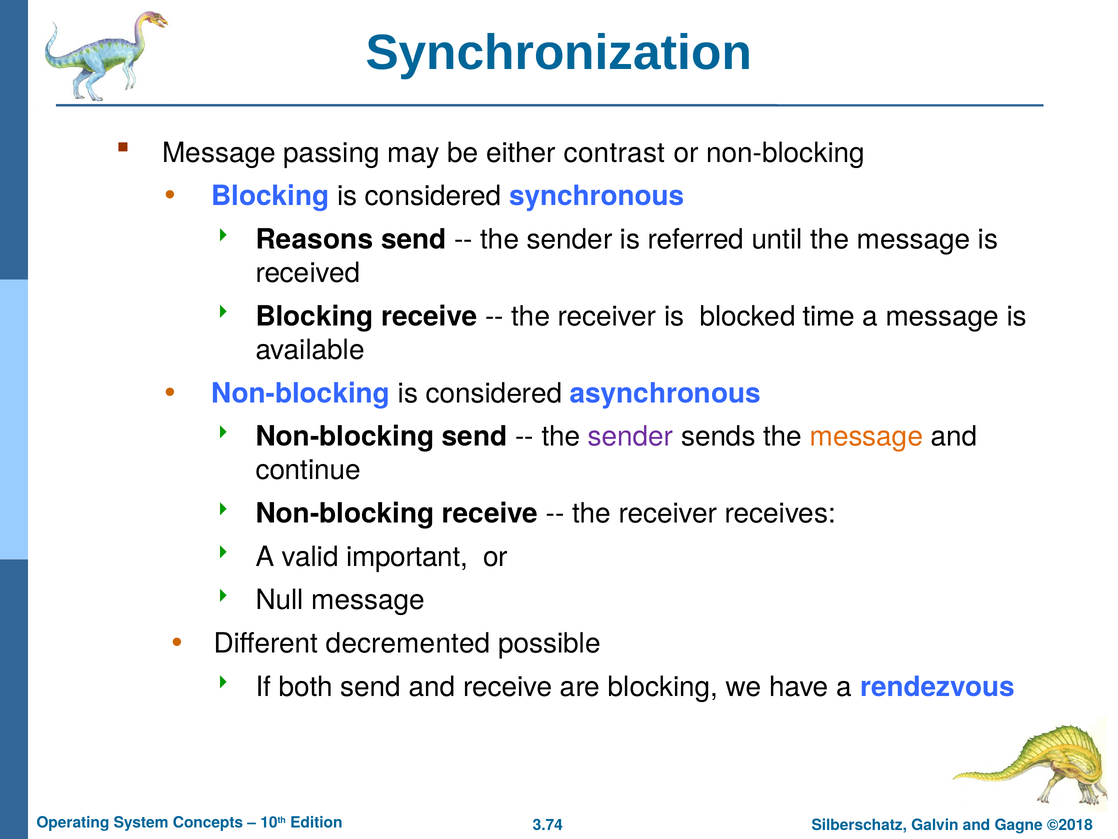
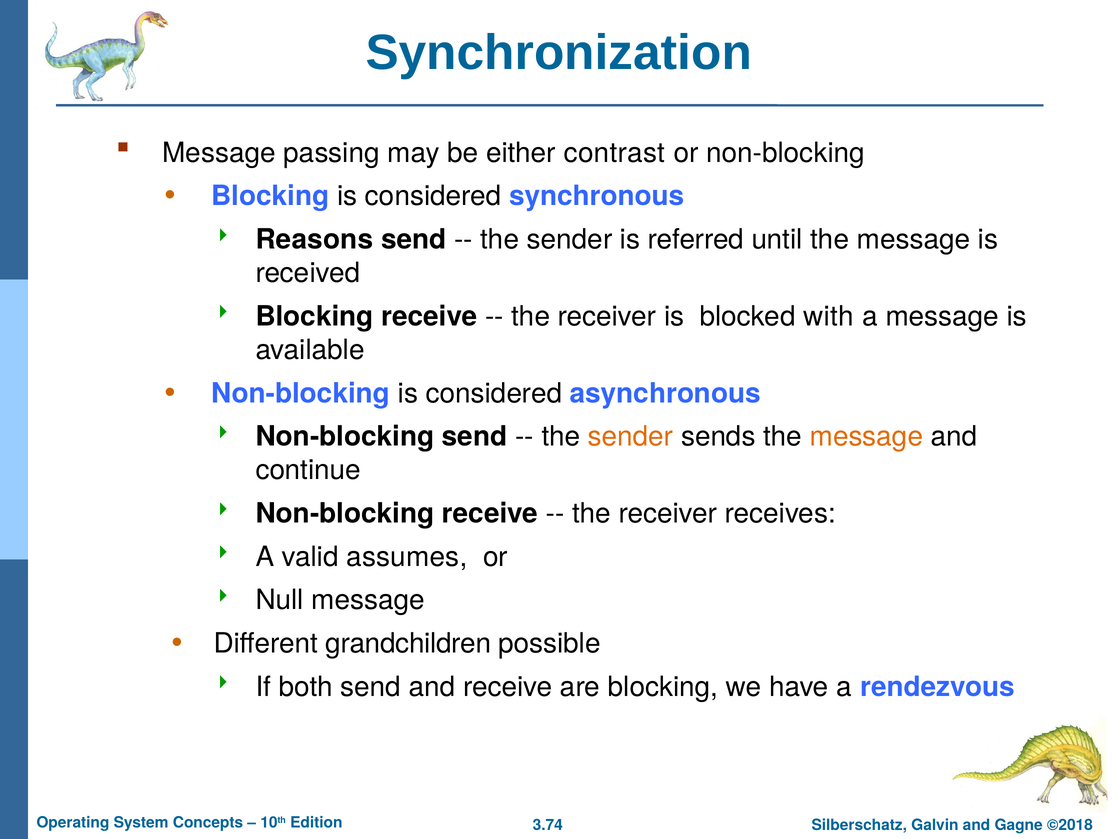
time: time -> with
sender at (631, 436) colour: purple -> orange
important: important -> assumes
decremented: decremented -> grandchildren
